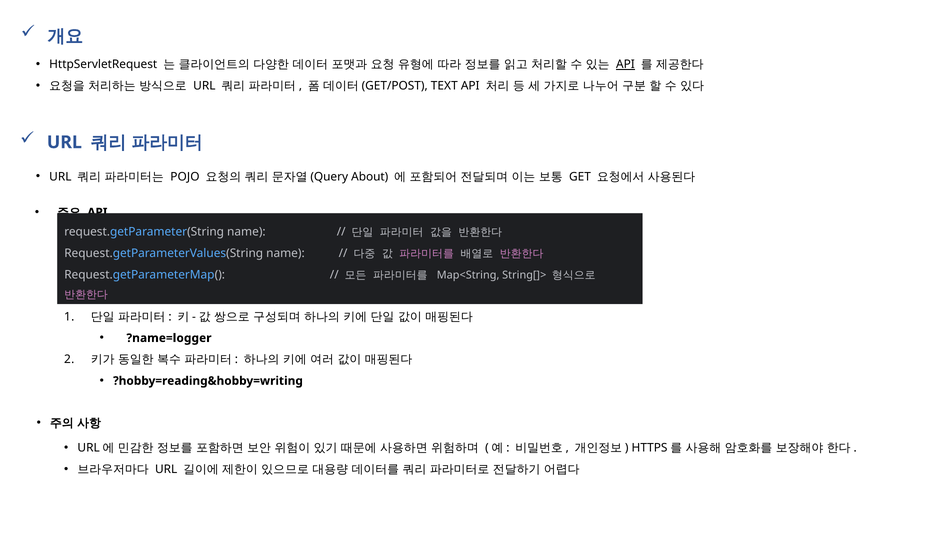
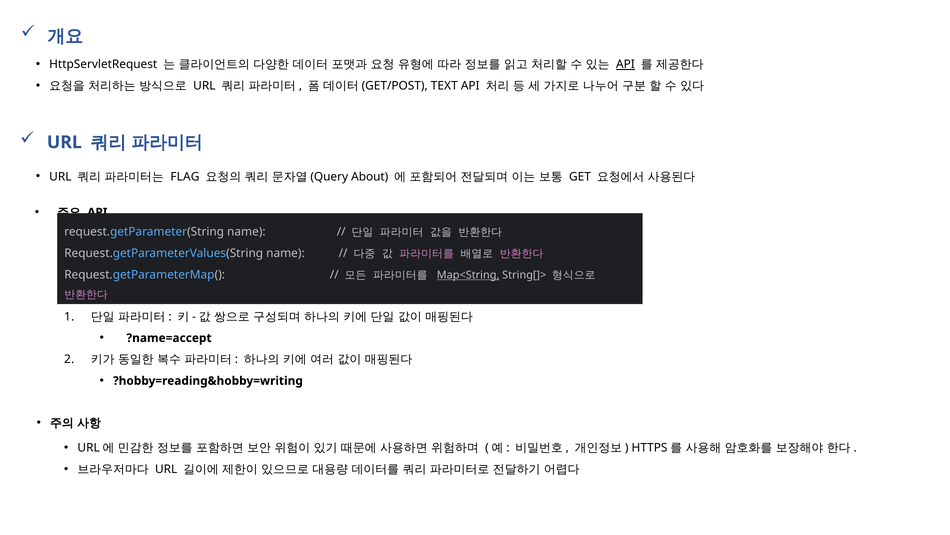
POJO: POJO -> FLAG
Map<String underline: none -> present
?name=logger: ?name=logger -> ?name=accept
